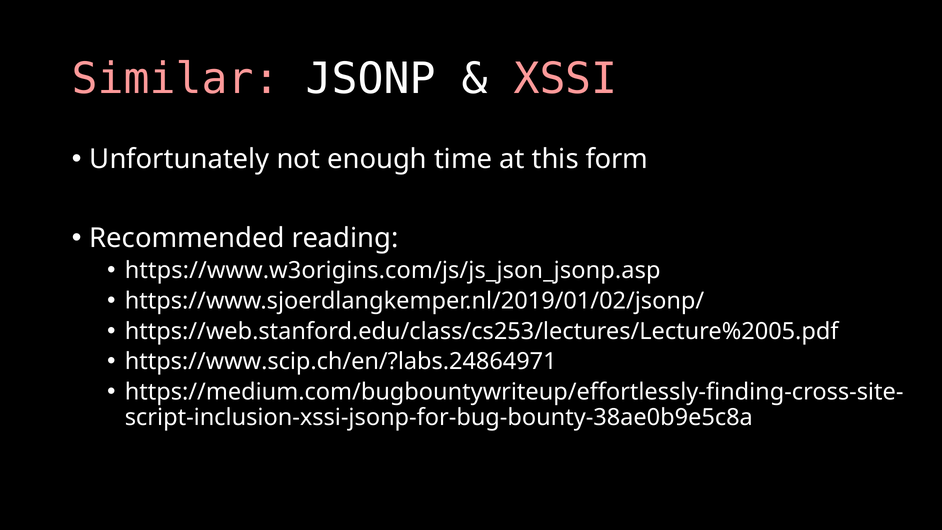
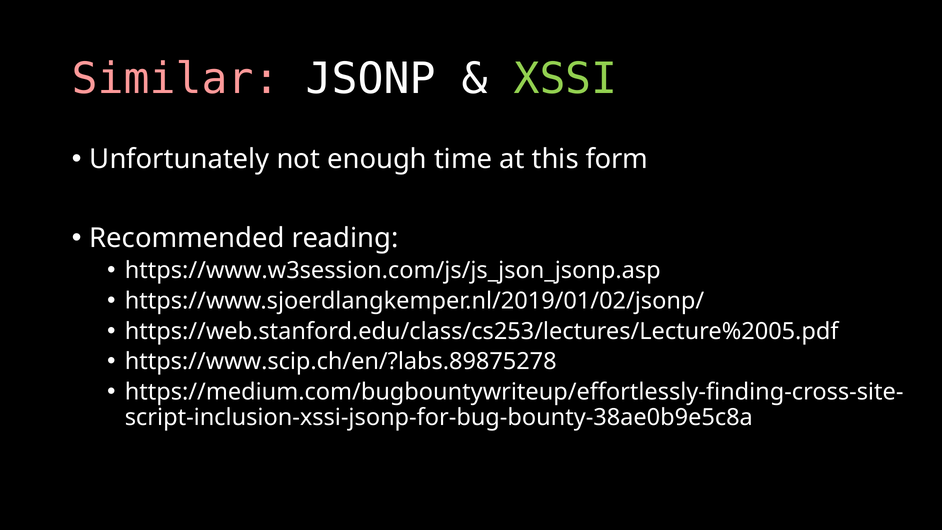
XSSI colour: pink -> light green
https://www.w3origins.com/js/js_json_jsonp.asp: https://www.w3origins.com/js/js_json_jsonp.asp -> https://www.w3session.com/js/js_json_jsonp.asp
https://www.scip.ch/en/?labs.24864971: https://www.scip.ch/en/?labs.24864971 -> https://www.scip.ch/en/?labs.89875278
